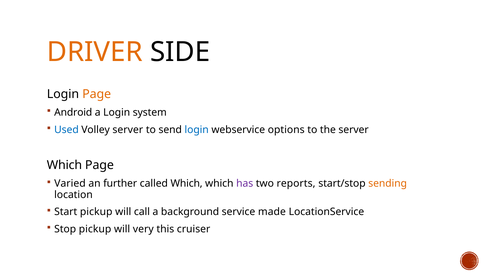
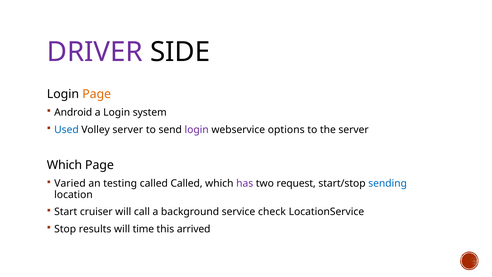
DRIVER colour: orange -> purple
login at (197, 130) colour: blue -> purple
further: further -> testing
called Which: Which -> Called
reports: reports -> request
sending colour: orange -> blue
Start pickup: pickup -> cruiser
made: made -> check
Stop pickup: pickup -> results
very: very -> time
cruiser: cruiser -> arrived
